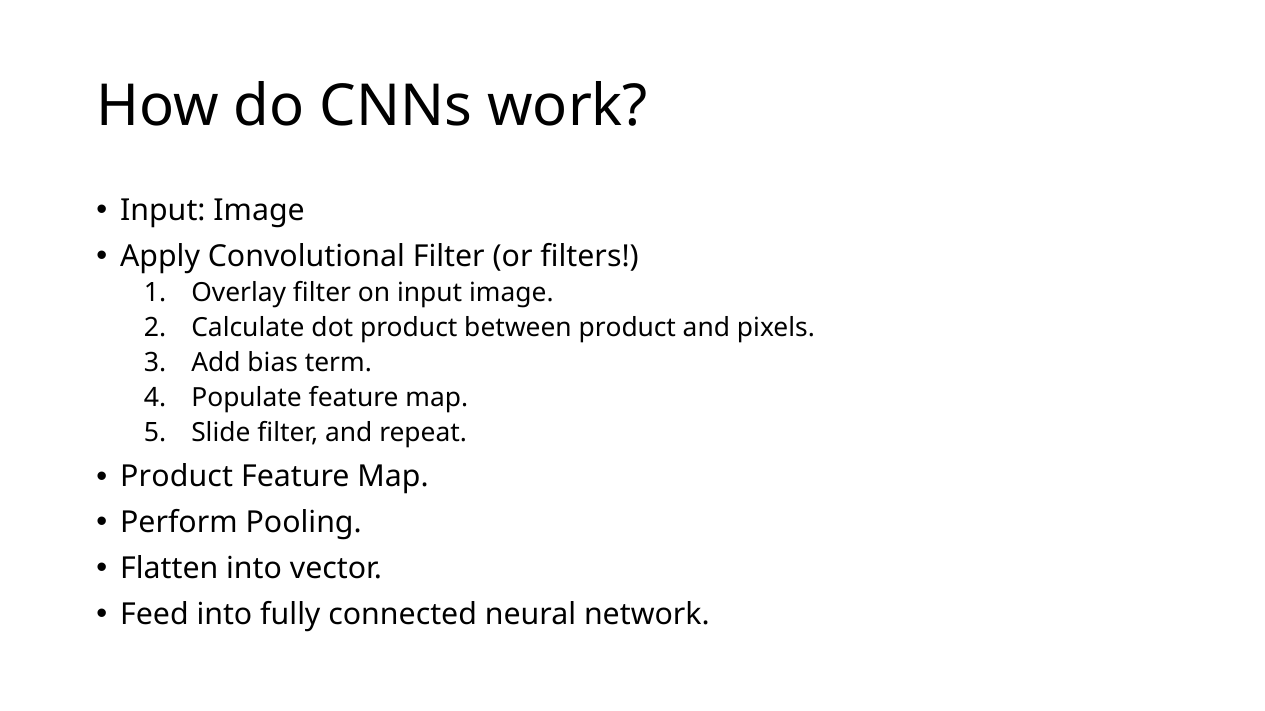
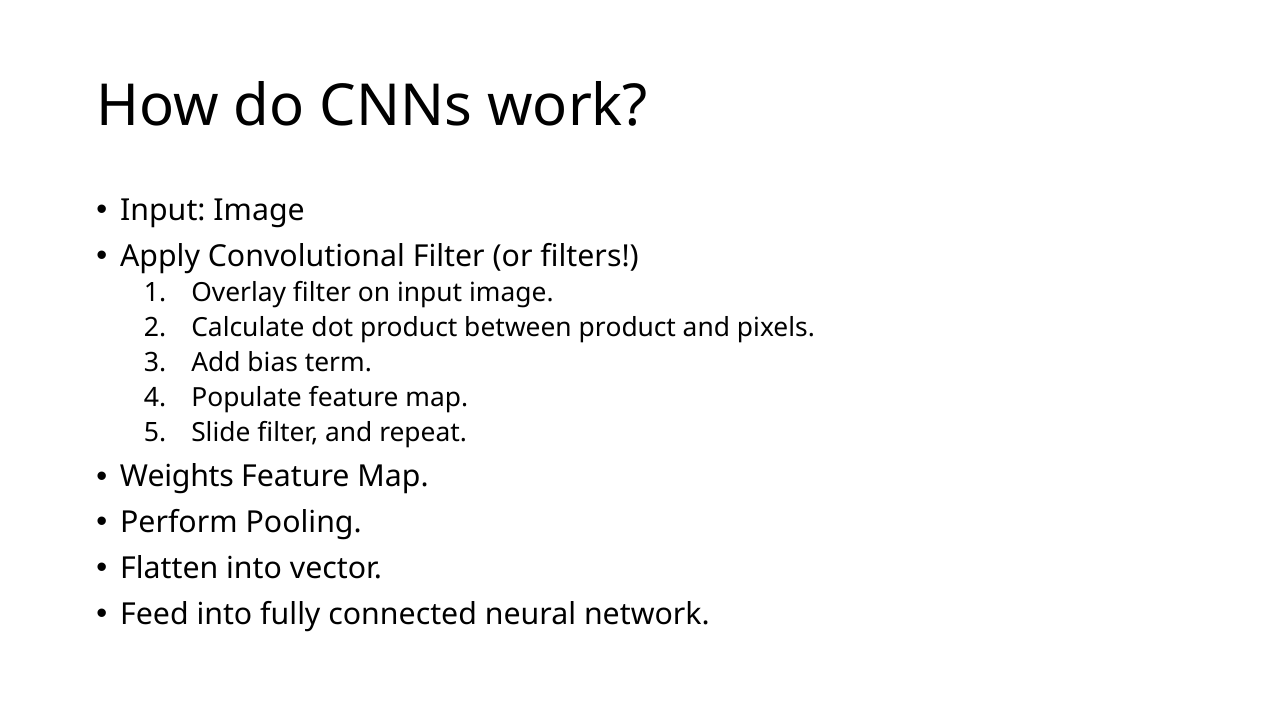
Product at (177, 477): Product -> Weights
